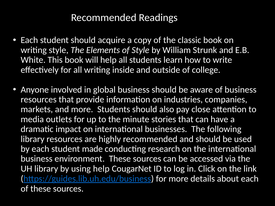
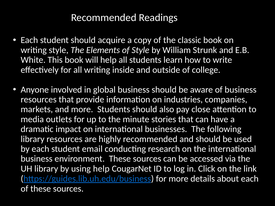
made: made -> email
